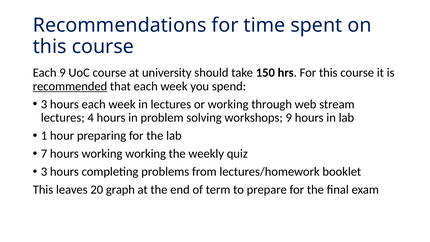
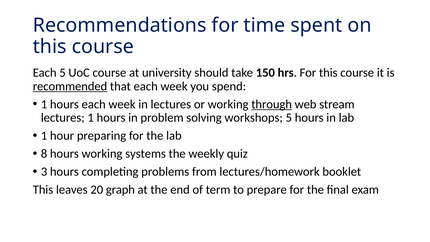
Each 9: 9 -> 5
3 at (44, 104): 3 -> 1
through underline: none -> present
lectures 4: 4 -> 1
workshops 9: 9 -> 5
7: 7 -> 8
working working: working -> systems
